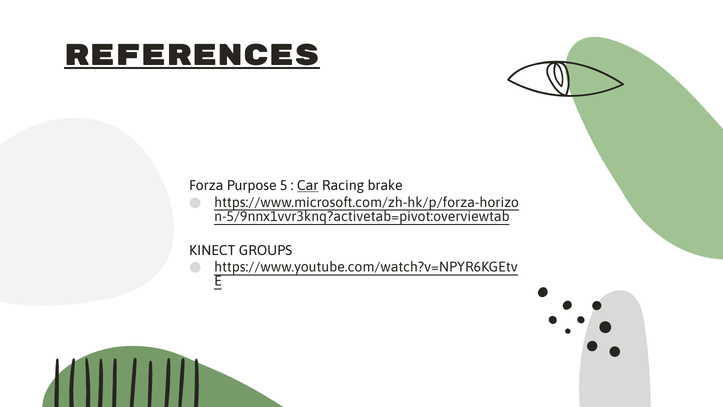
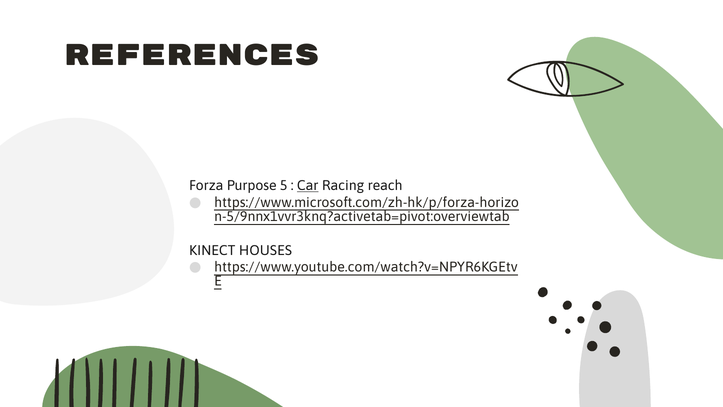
References underline: present -> none
brake: brake -> reach
GROUPS: GROUPS -> HOUSES
